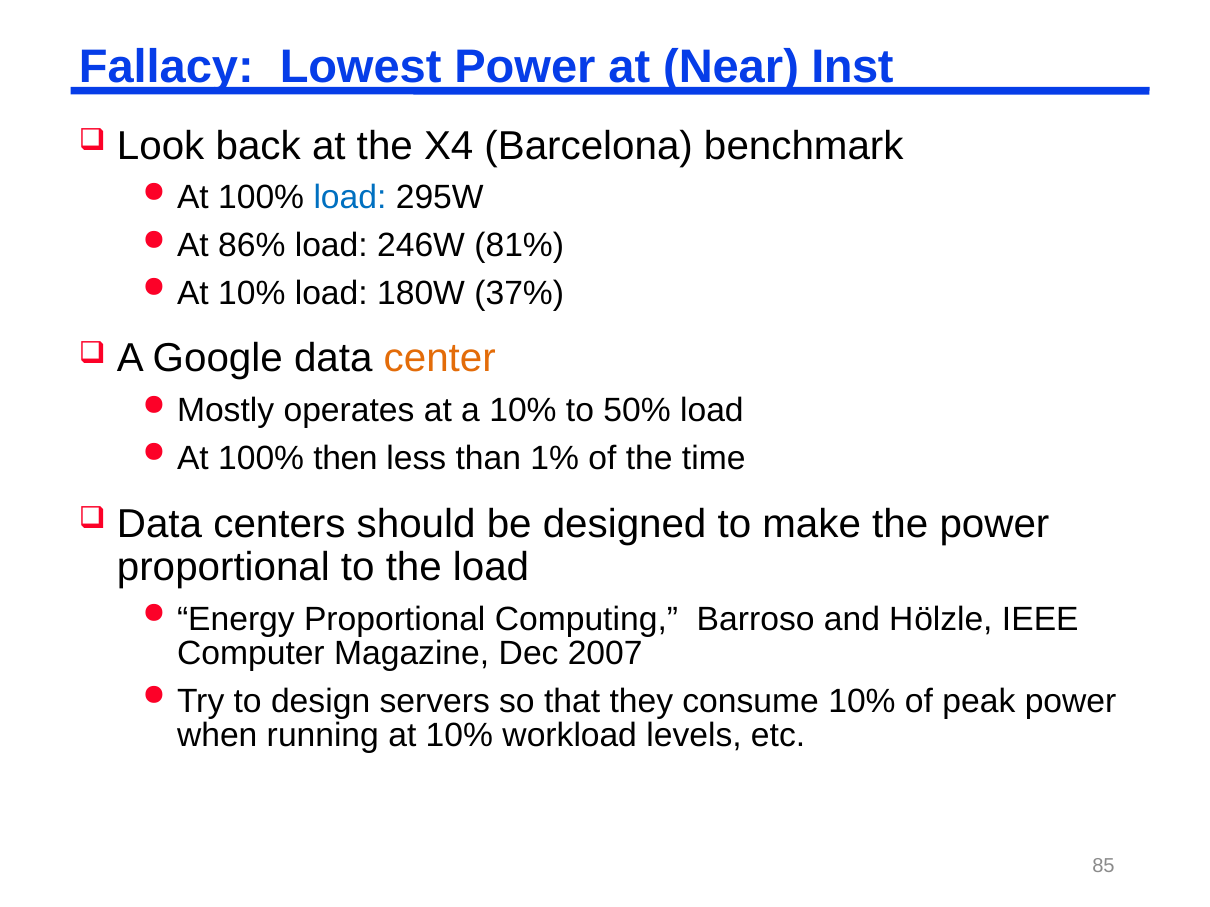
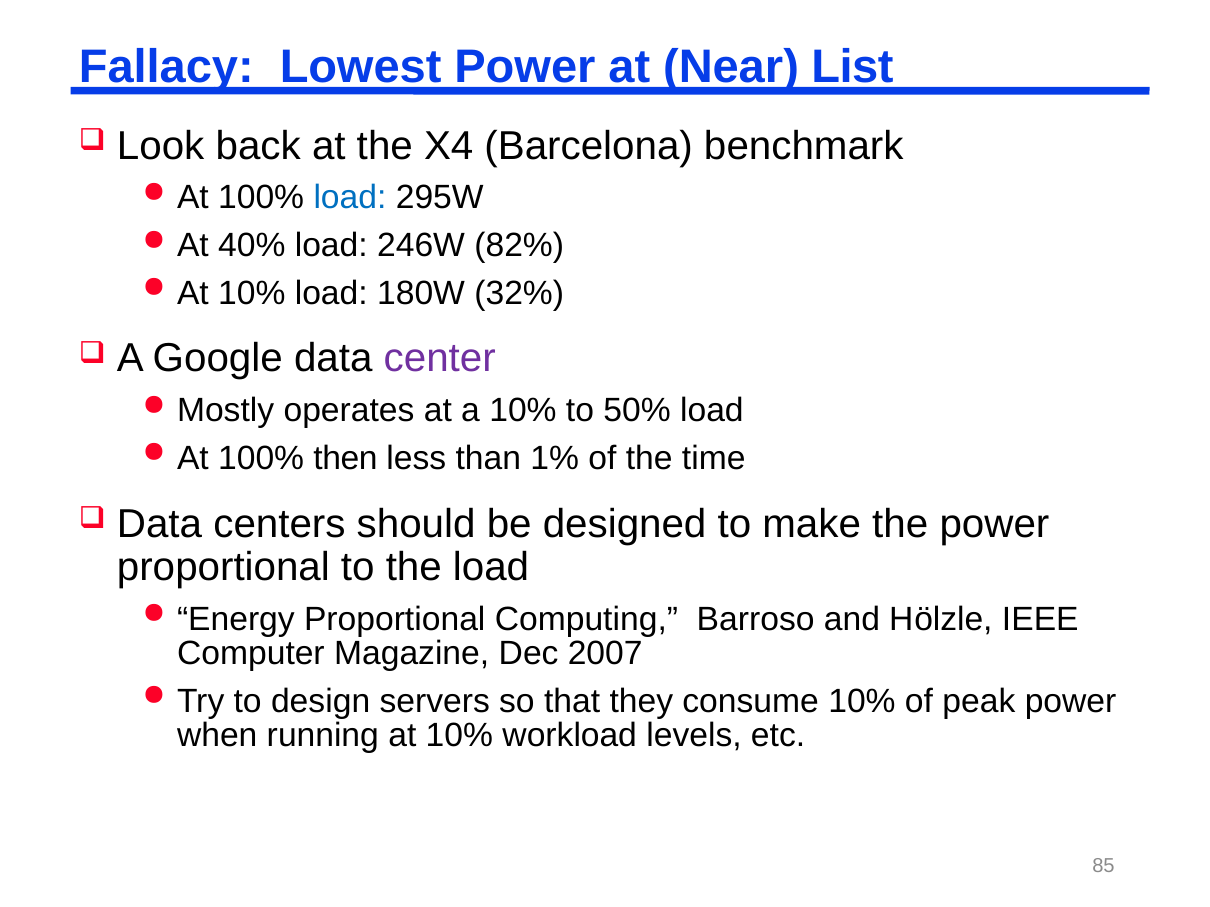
Inst: Inst -> List
86%: 86% -> 40%
81%: 81% -> 82%
37%: 37% -> 32%
center colour: orange -> purple
